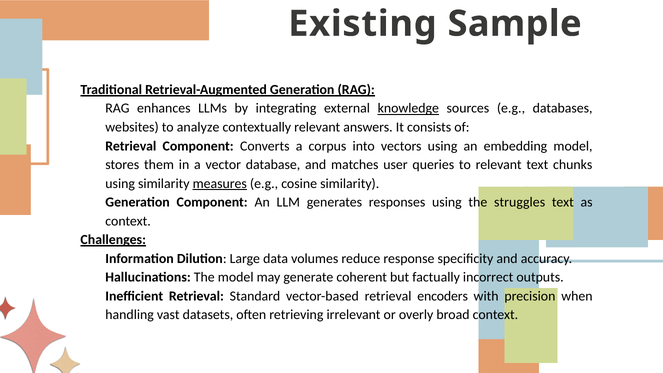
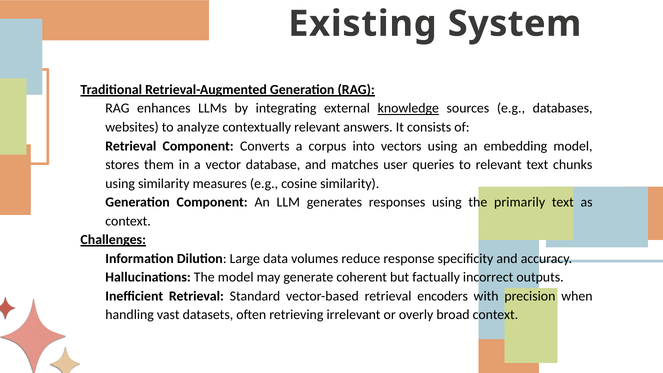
Sample: Sample -> System
measures underline: present -> none
struggles: struggles -> primarily
